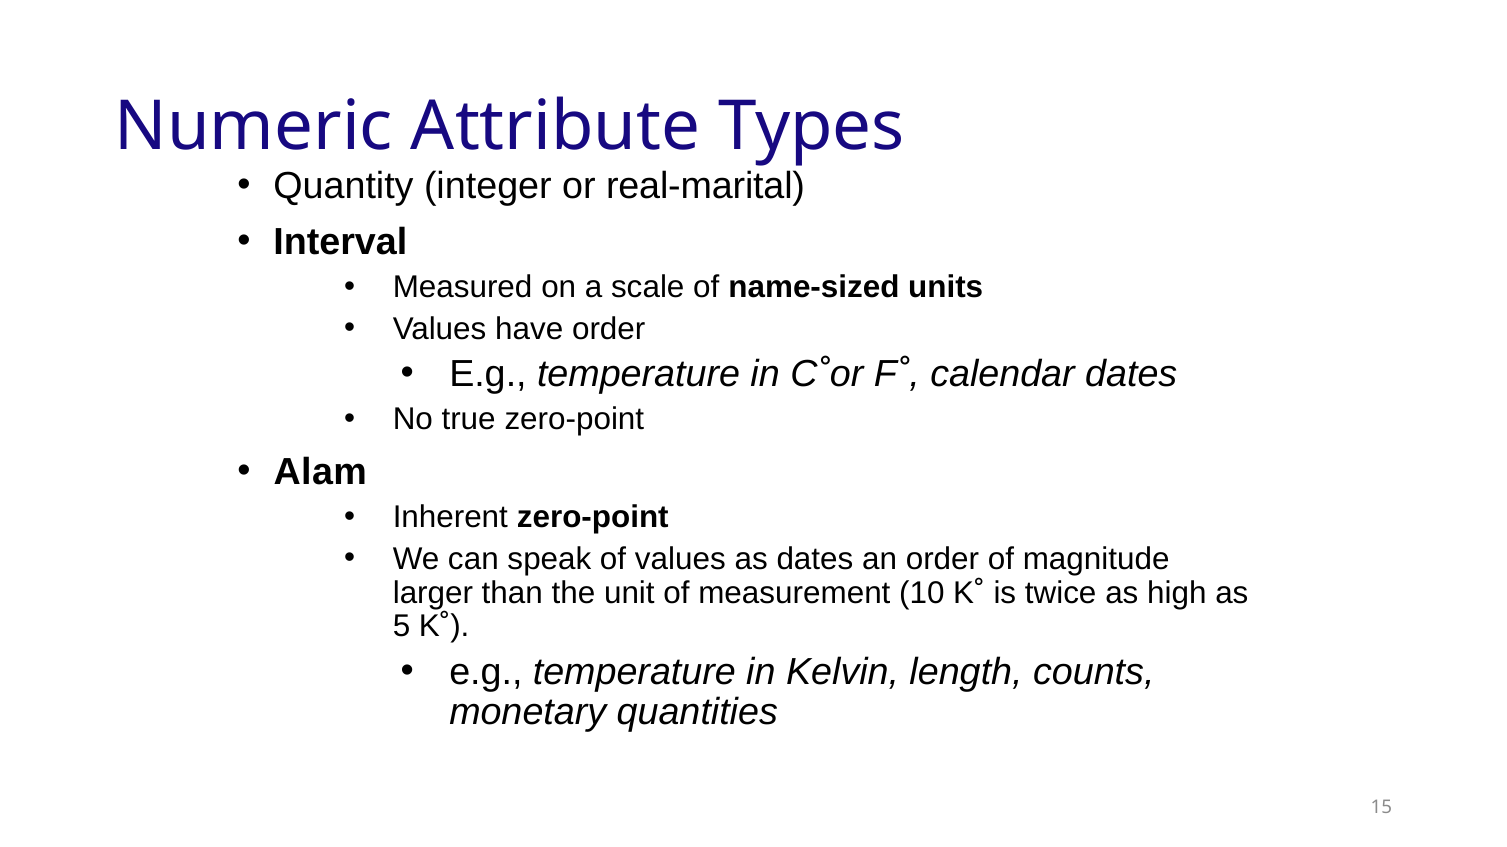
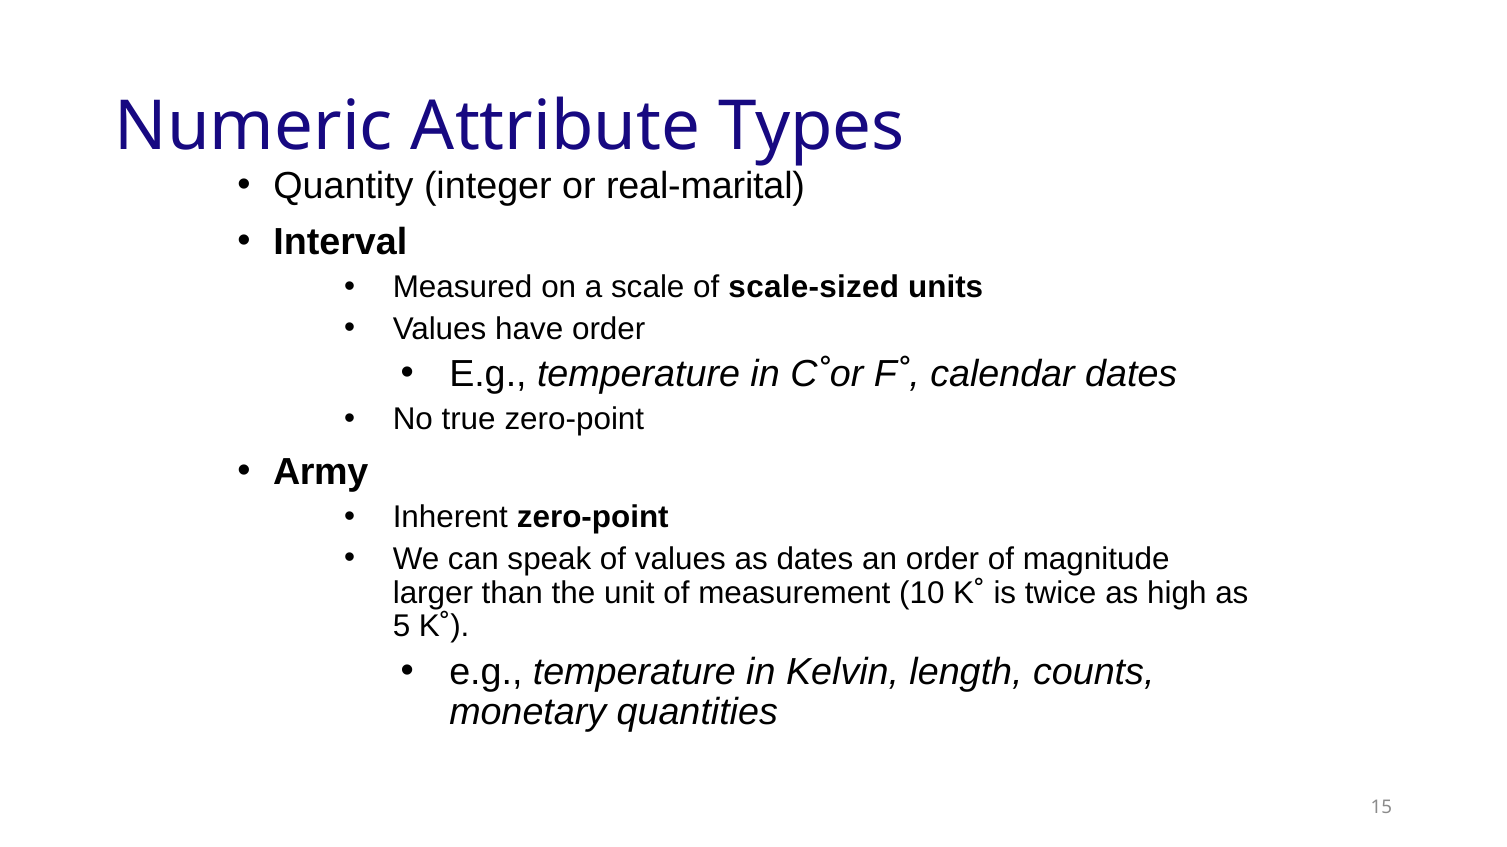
name-sized: name-sized -> scale-sized
Alam: Alam -> Army
